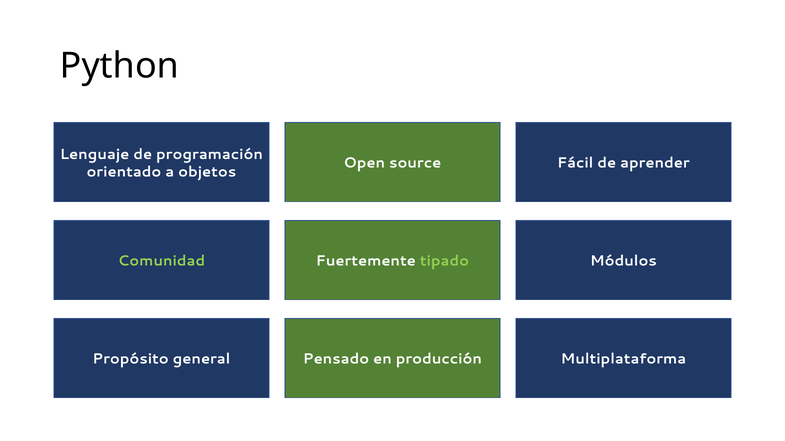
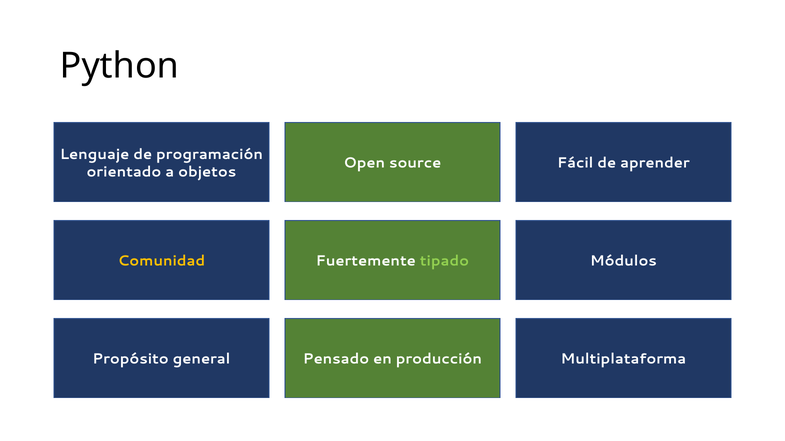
Comunidad colour: light green -> yellow
